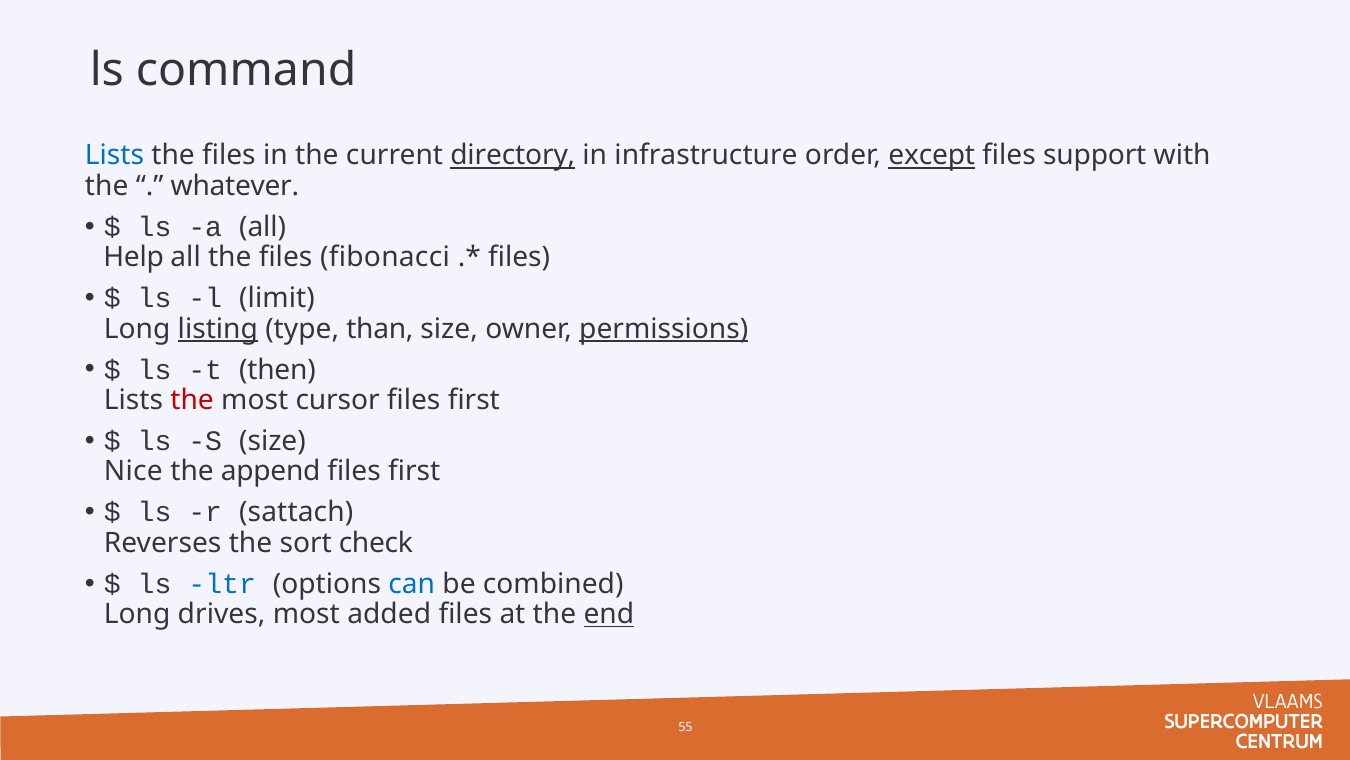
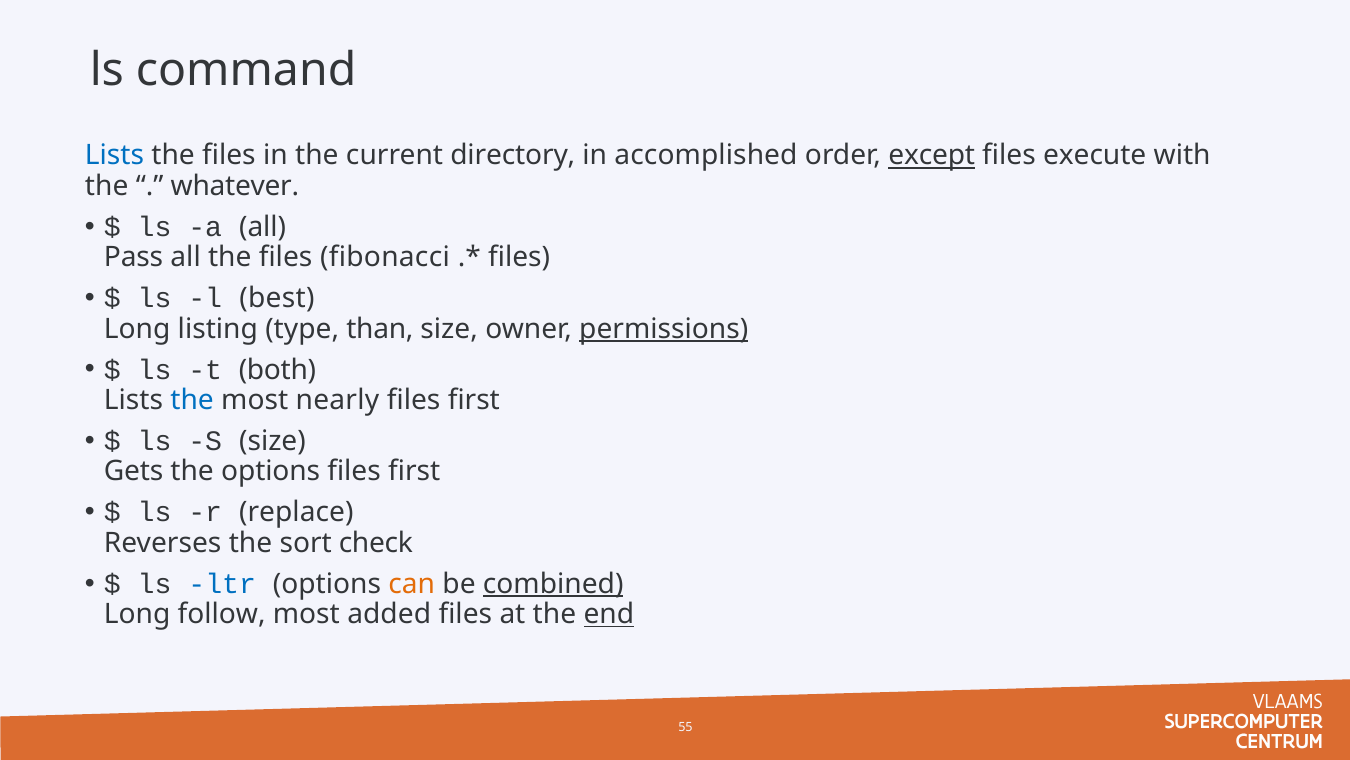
directory underline: present -> none
infrastructure: infrastructure -> accomplished
support: support -> execute
Help: Help -> Pass
limit: limit -> best
listing underline: present -> none
then: then -> both
the at (192, 400) colour: red -> blue
cursor: cursor -> nearly
Nice: Nice -> Gets
the append: append -> options
sattach: sattach -> replace
can colour: blue -> orange
combined underline: none -> present
drives: drives -> follow
